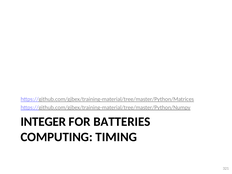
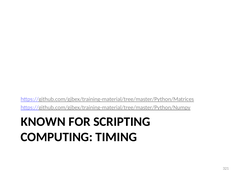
INTEGER: INTEGER -> KNOWN
BATTERIES: BATTERIES -> SCRIPTING
